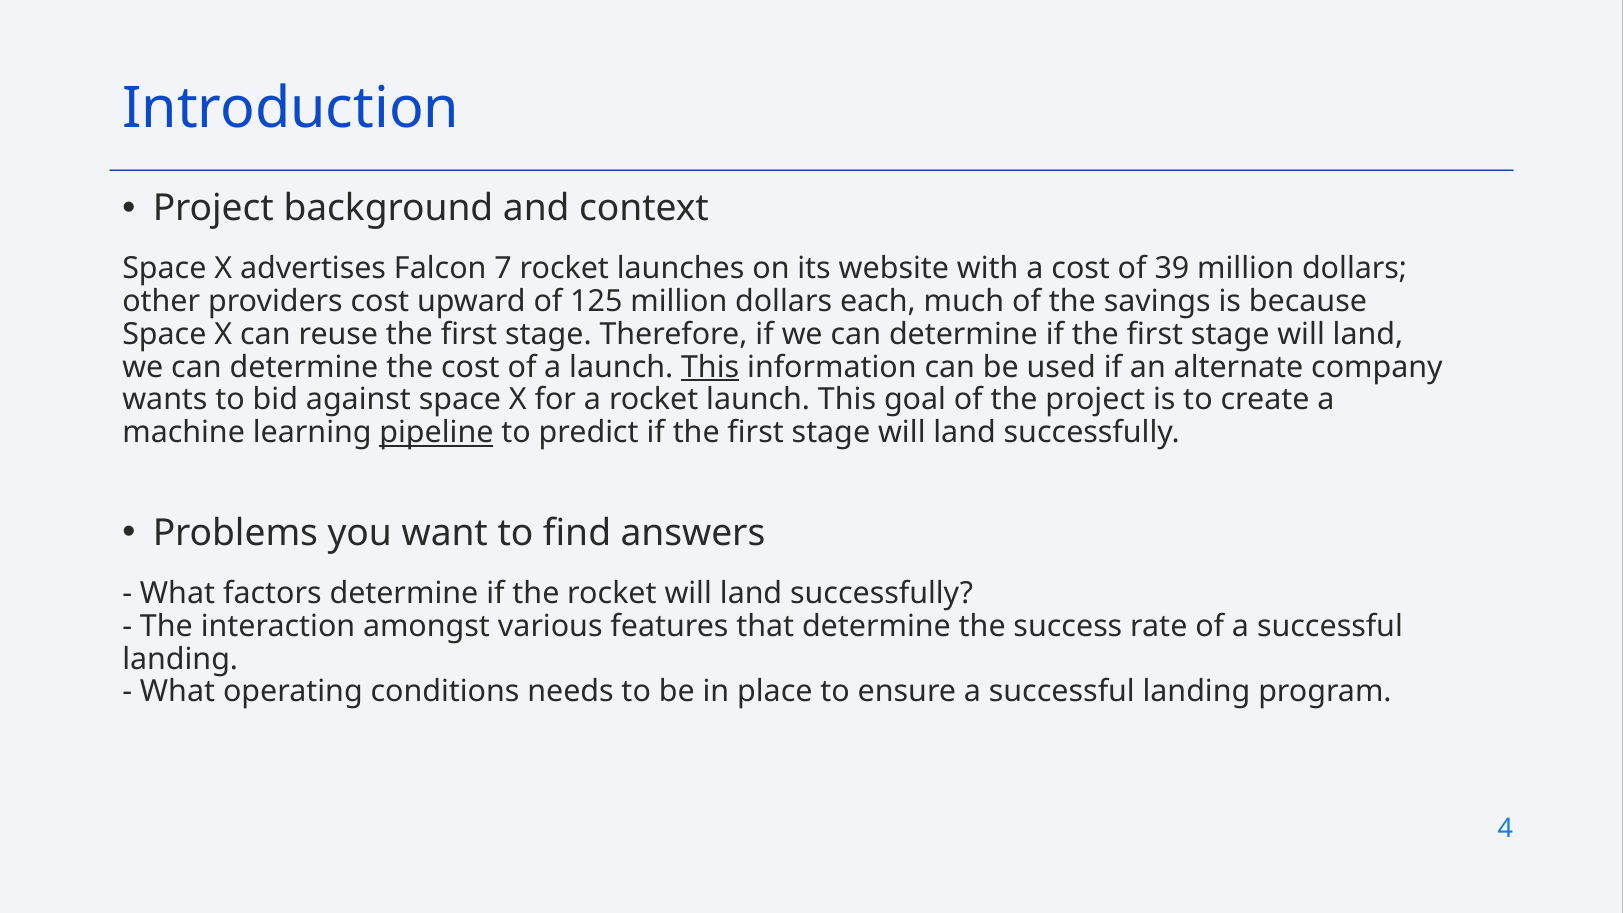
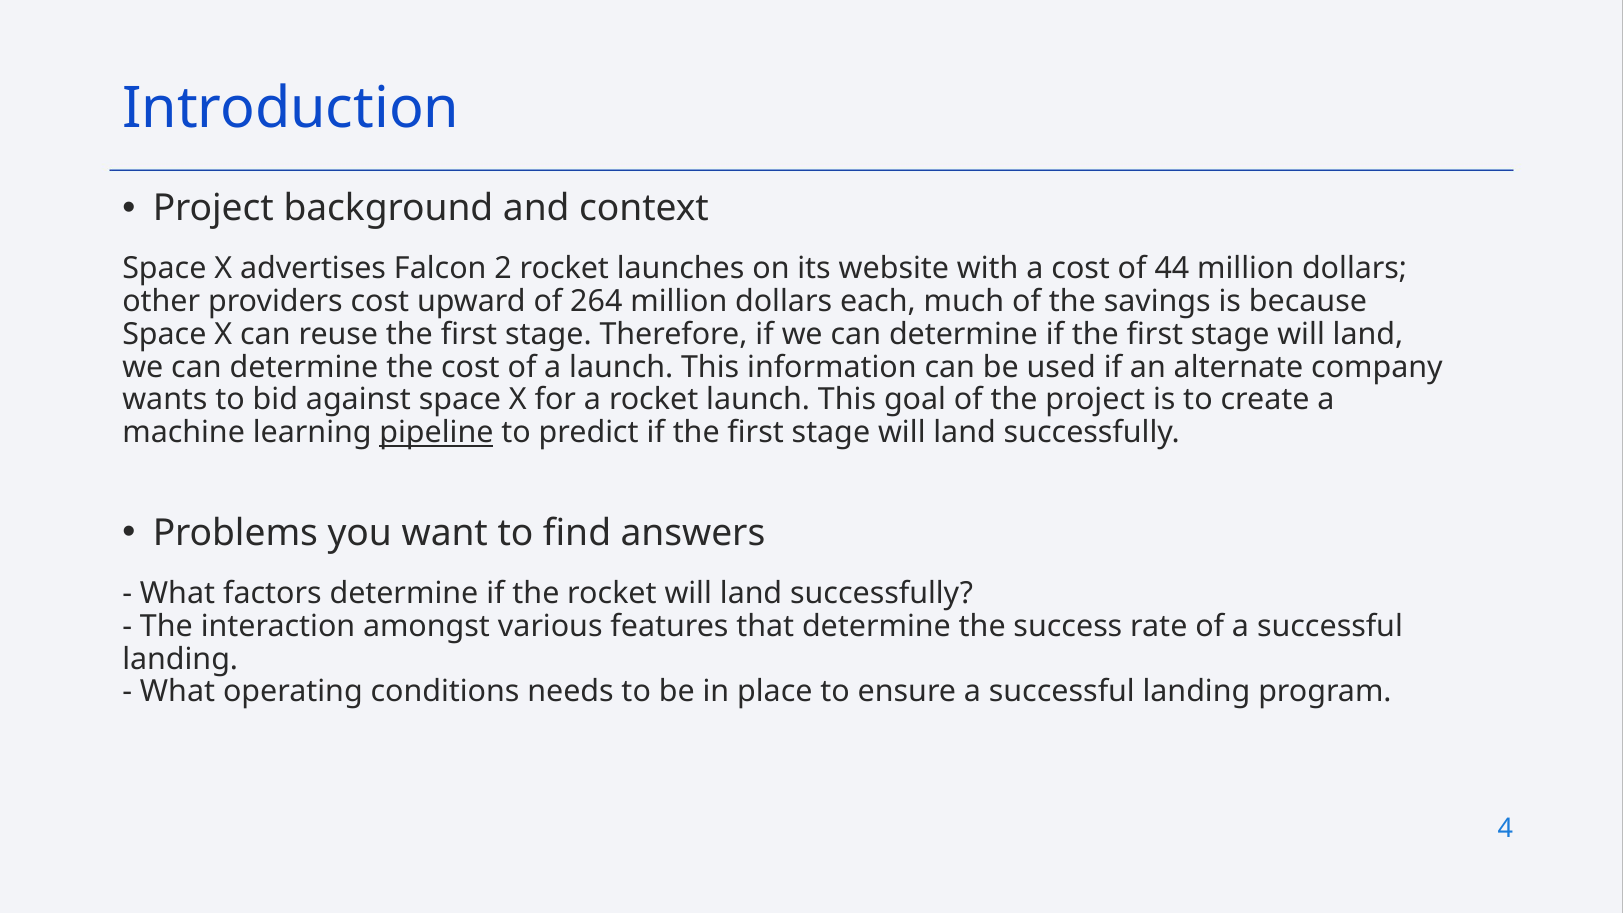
7: 7 -> 2
39: 39 -> 44
125: 125 -> 264
This at (710, 367) underline: present -> none
